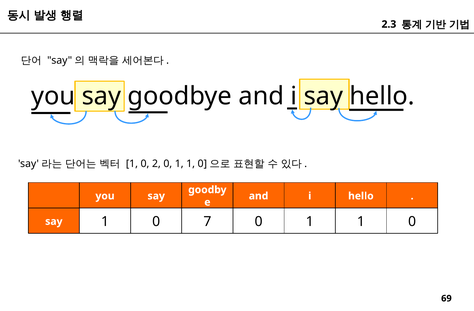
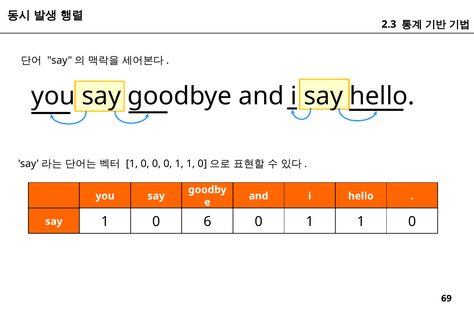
1 0 2: 2 -> 0
7: 7 -> 6
